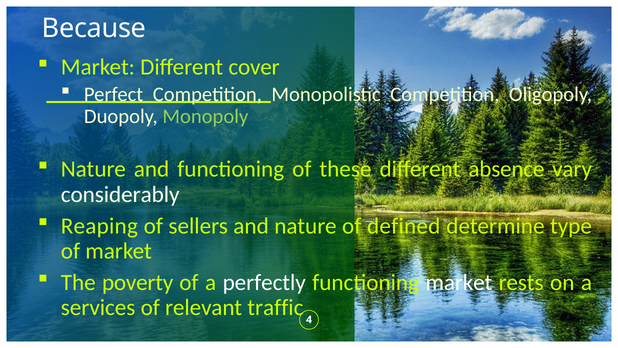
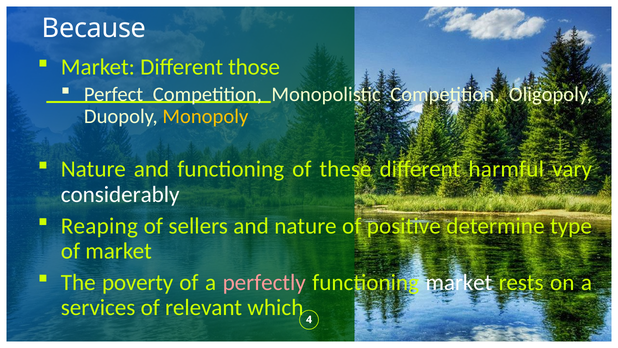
cover: cover -> those
Monopoly colour: light green -> yellow
absence: absence -> harmful
defined: defined -> positive
perfectly colour: white -> pink
traffic: traffic -> which
